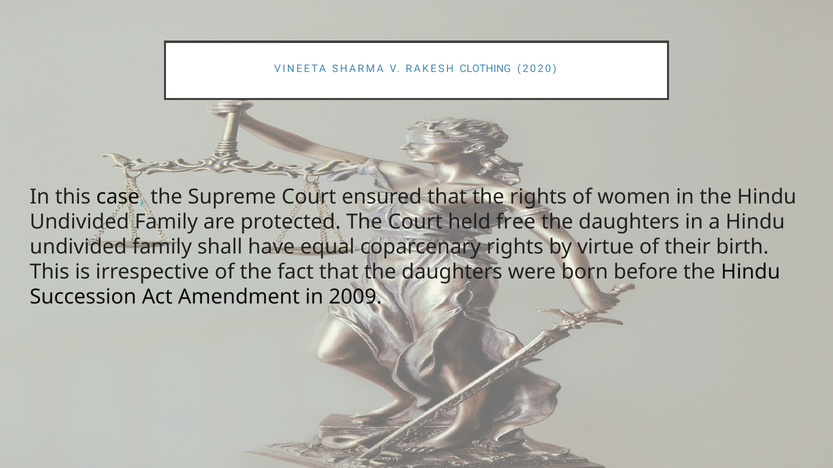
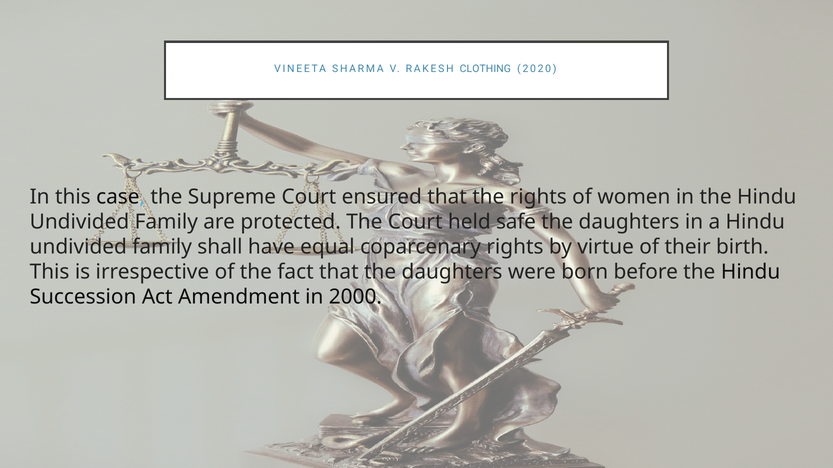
free: free -> safe
2009: 2009 -> 2000
